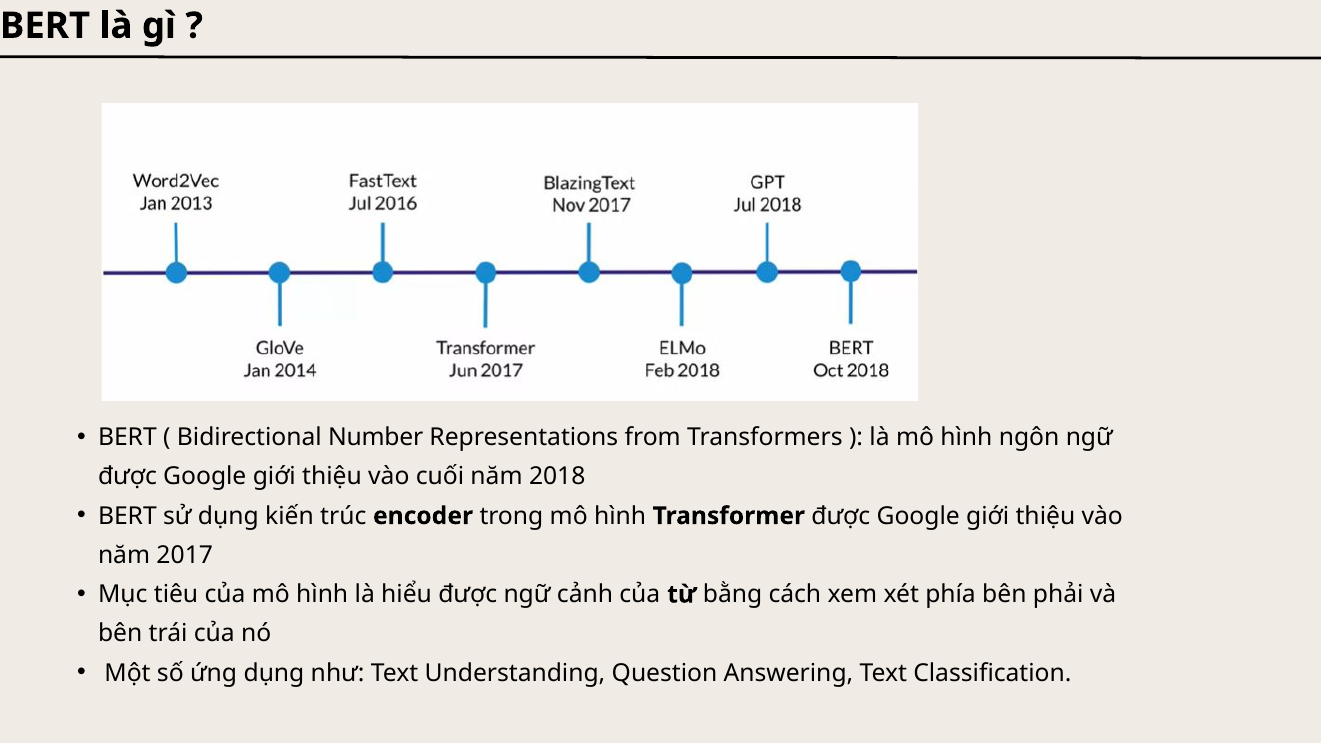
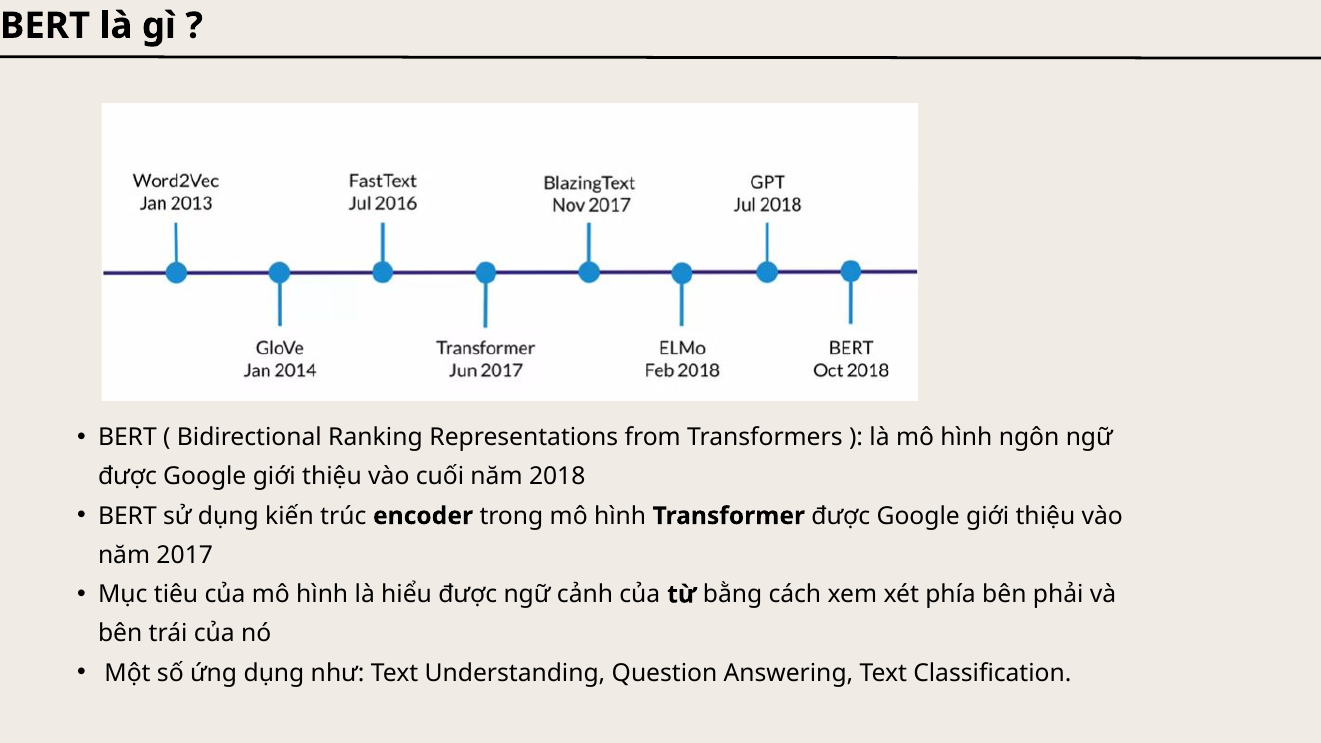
Number: Number -> Ranking
